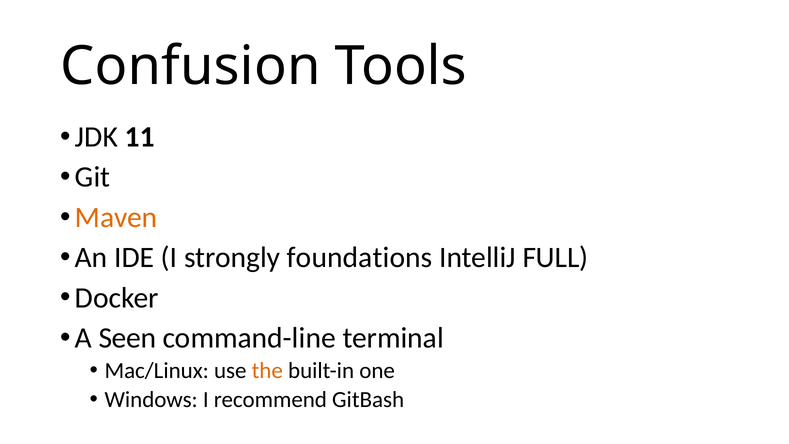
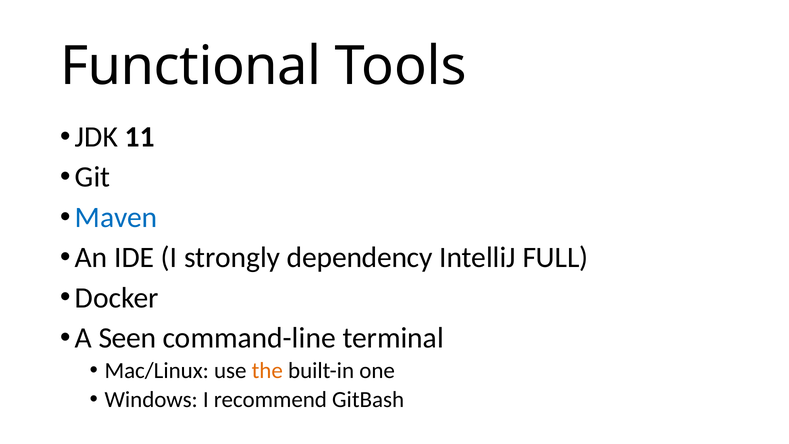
Confusion: Confusion -> Functional
Maven colour: orange -> blue
foundations: foundations -> dependency
